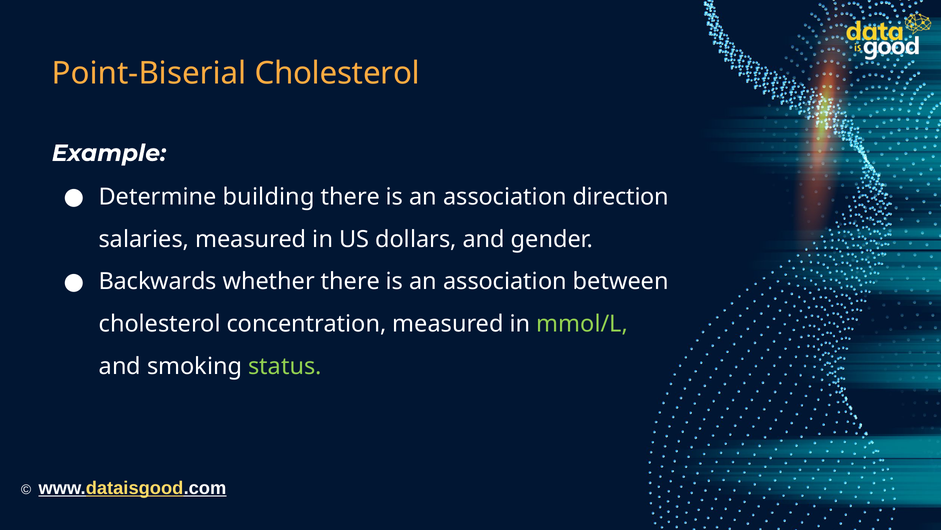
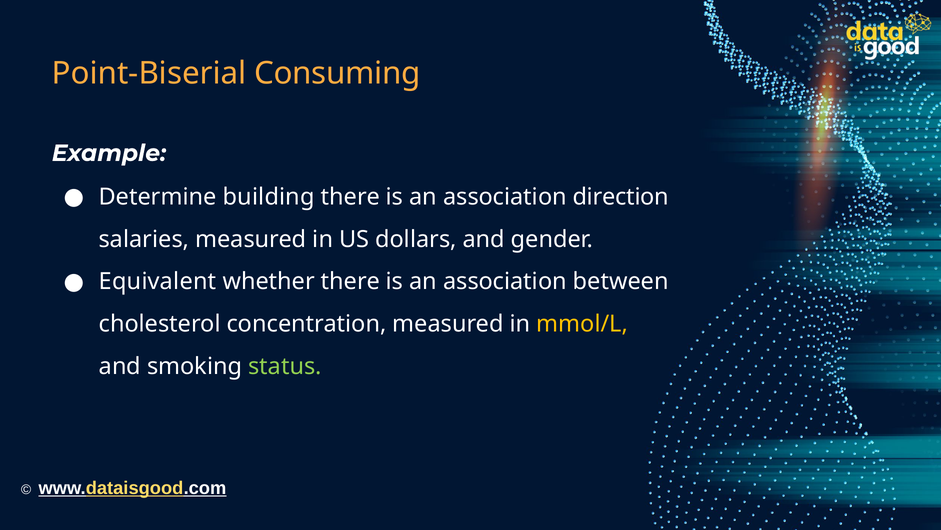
Point-Biserial Cholesterol: Cholesterol -> Consuming
Backwards: Backwards -> Equivalent
mmol/L colour: light green -> yellow
